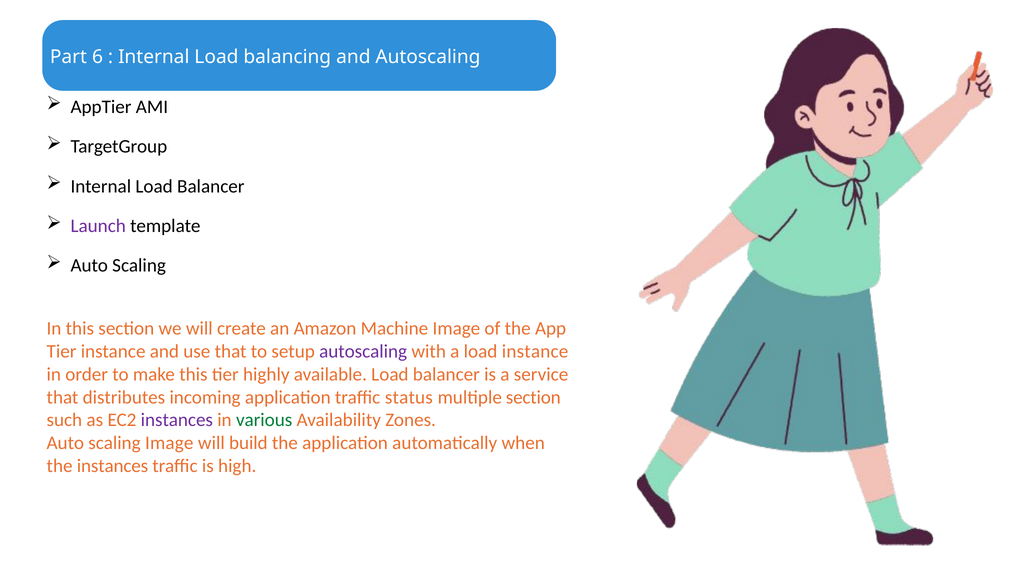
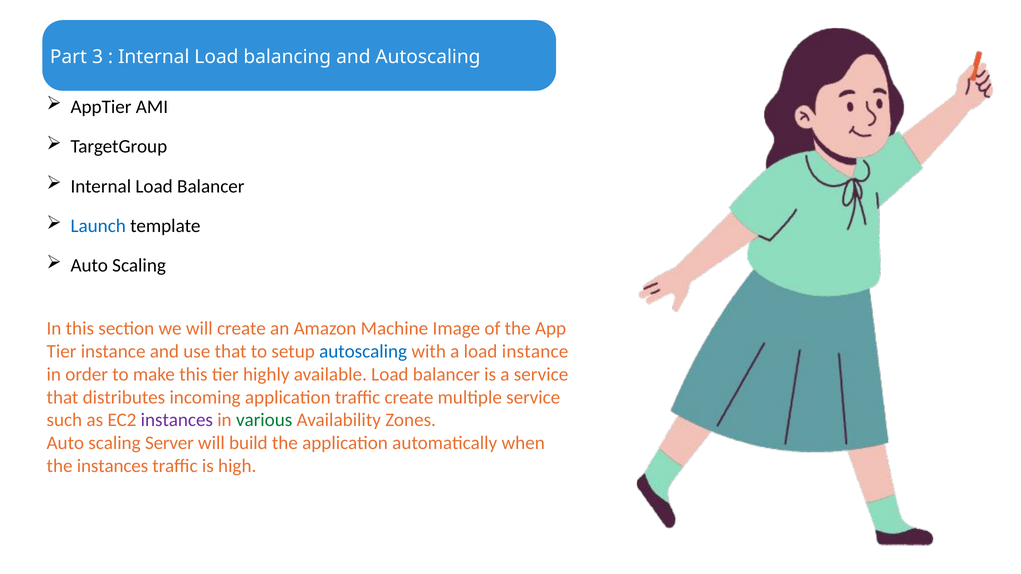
6: 6 -> 3
Launch colour: purple -> blue
autoscaling at (363, 351) colour: purple -> blue
traffic status: status -> create
multiple section: section -> service
scaling Image: Image -> Server
